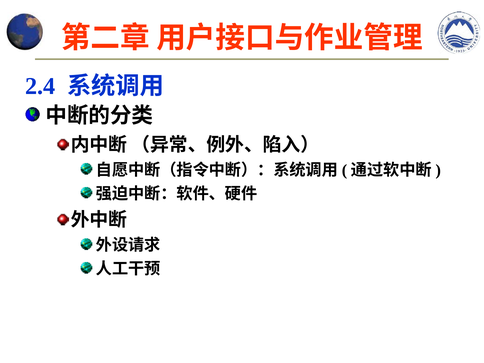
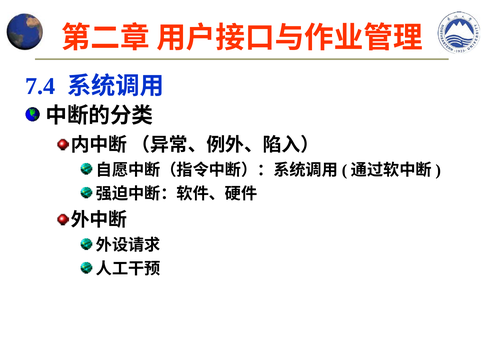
2.4: 2.4 -> 7.4
